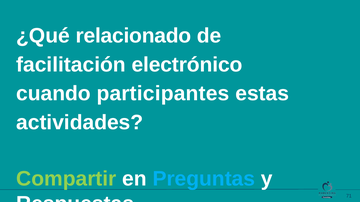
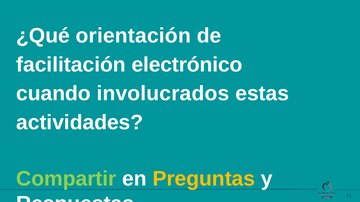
relacionado: relacionado -> orientación
participantes: participantes -> involucrados
Preguntas colour: light blue -> yellow
